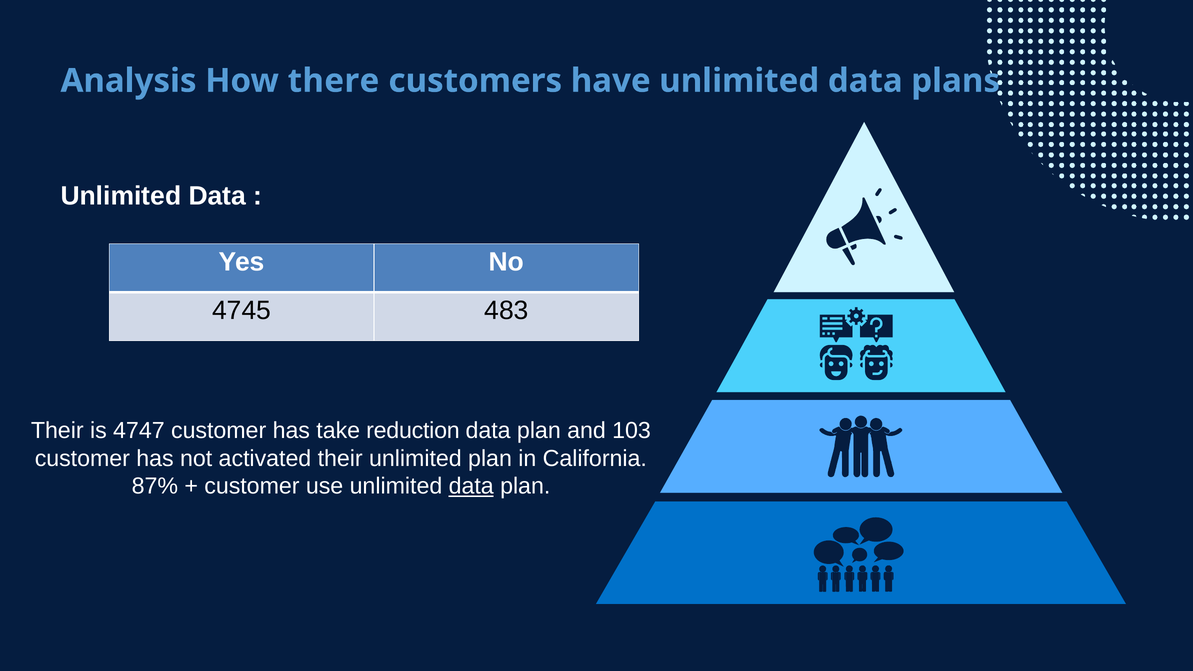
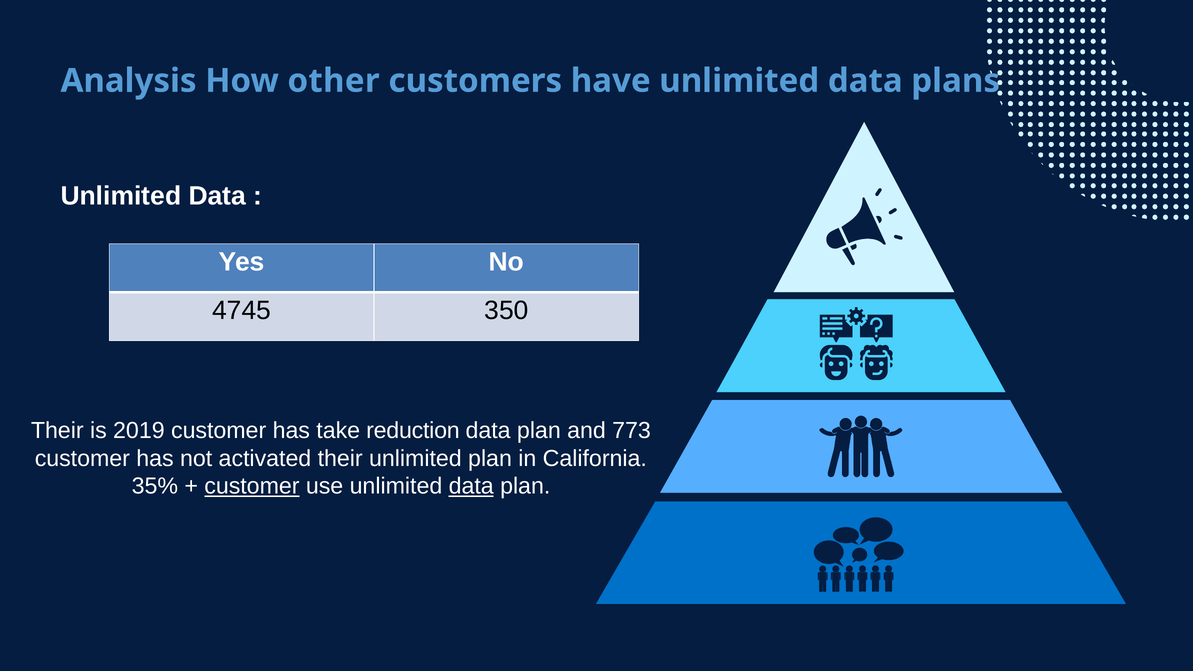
there: there -> other
483: 483 -> 350
4747: 4747 -> 2019
103: 103 -> 773
87%: 87% -> 35%
customer at (252, 486) underline: none -> present
